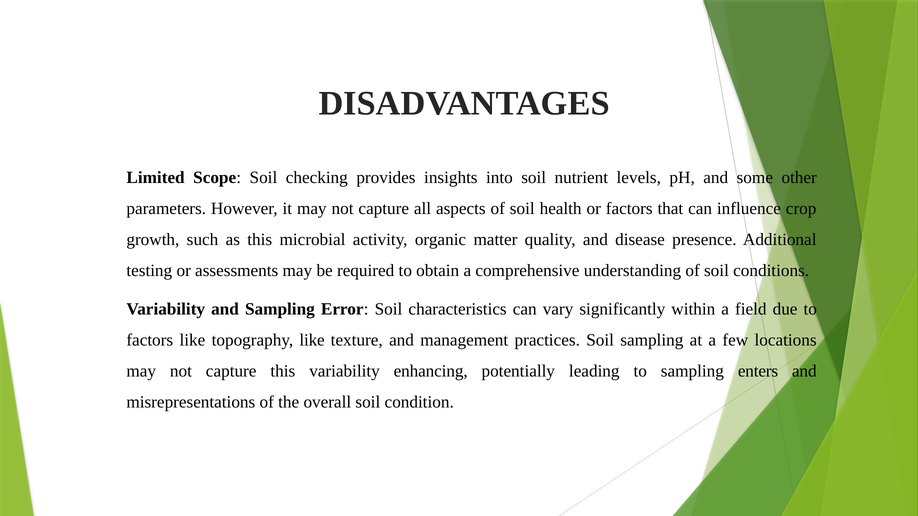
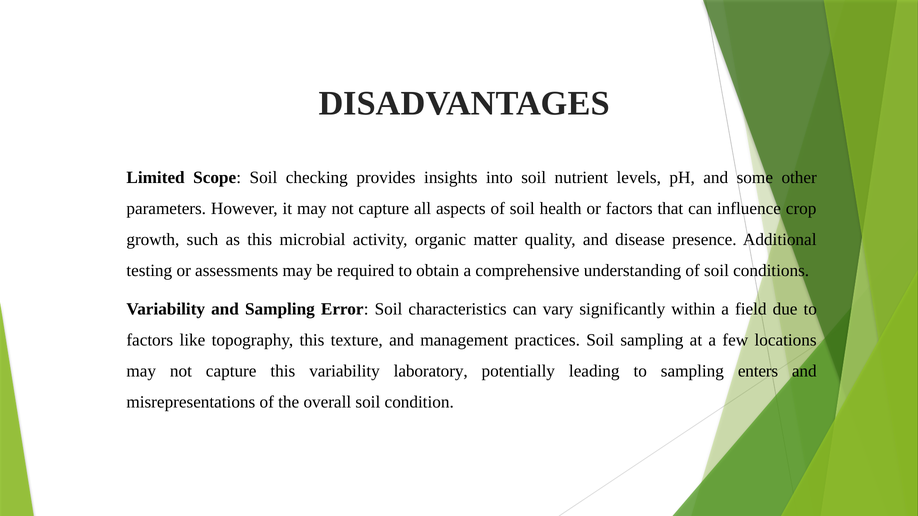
topography like: like -> this
enhancing: enhancing -> laboratory
